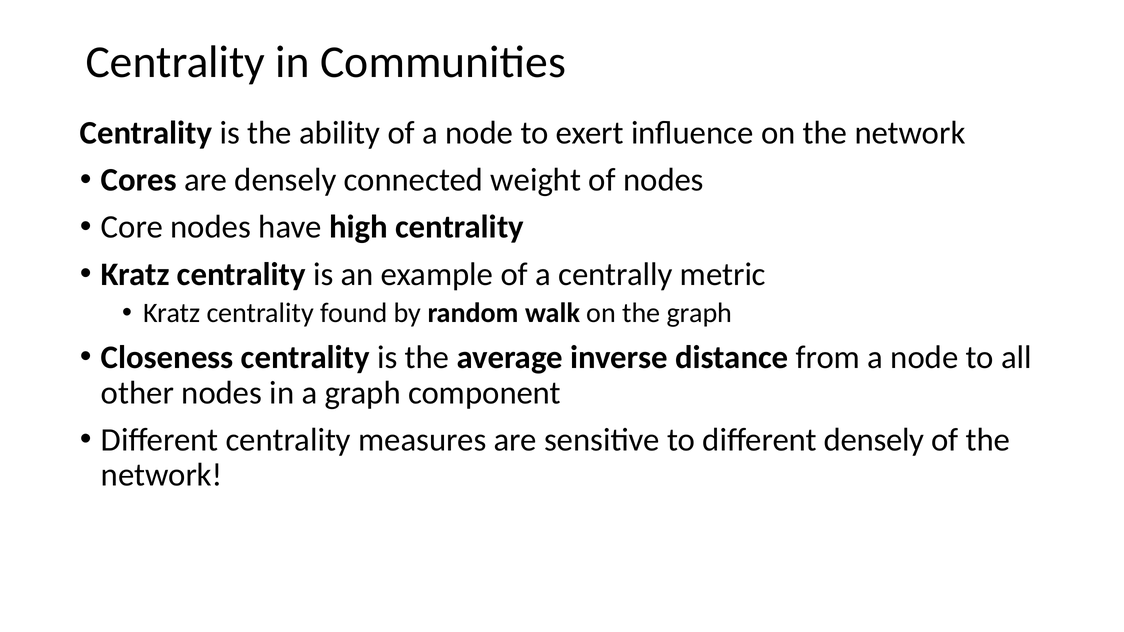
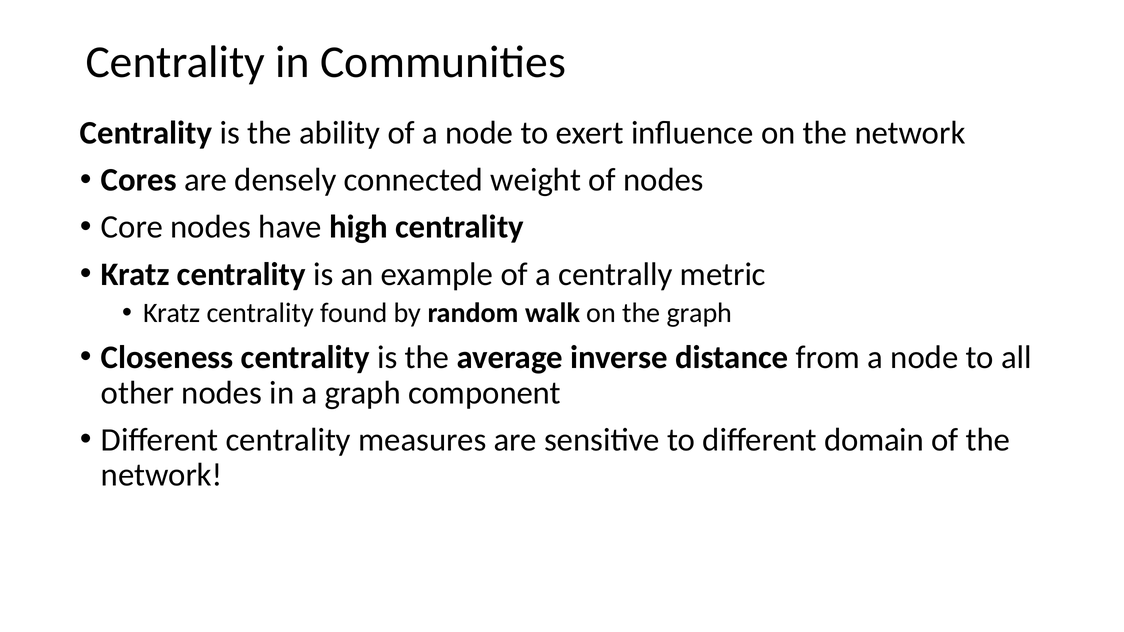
different densely: densely -> domain
